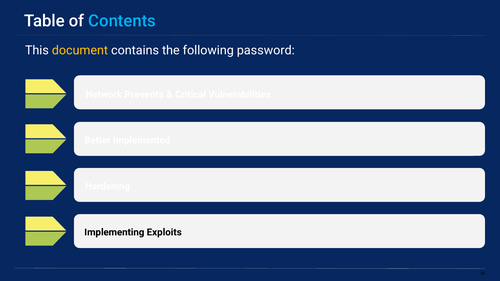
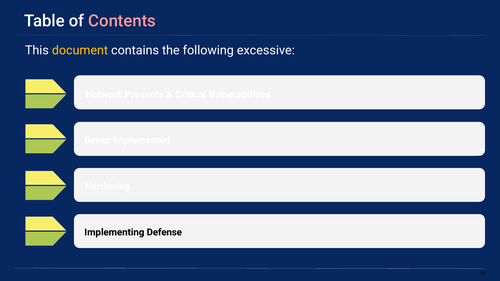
Contents colour: light blue -> pink
password: password -> excessive
Exploits: Exploits -> Defense
